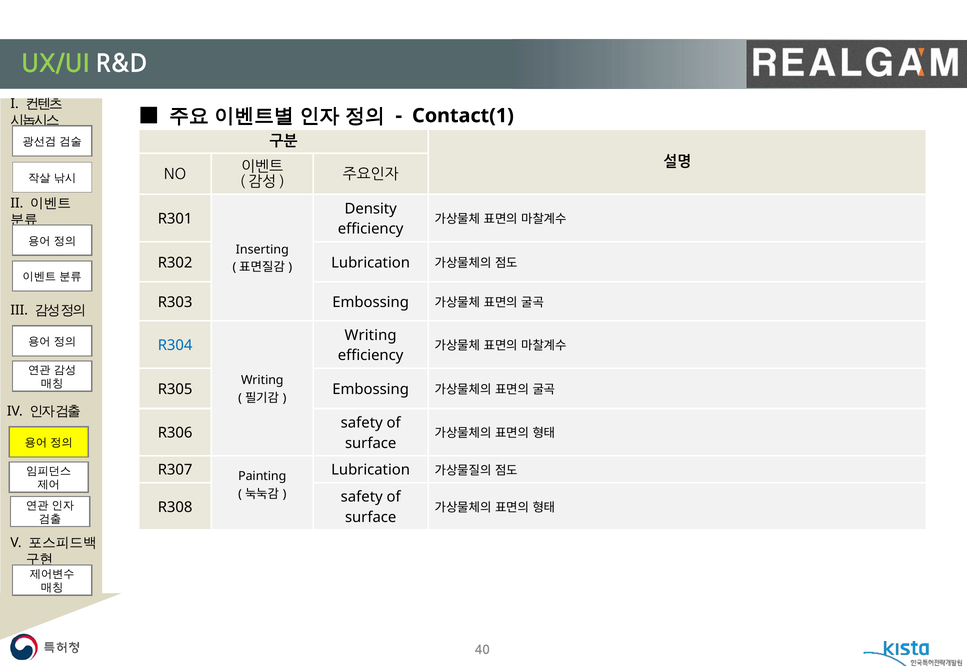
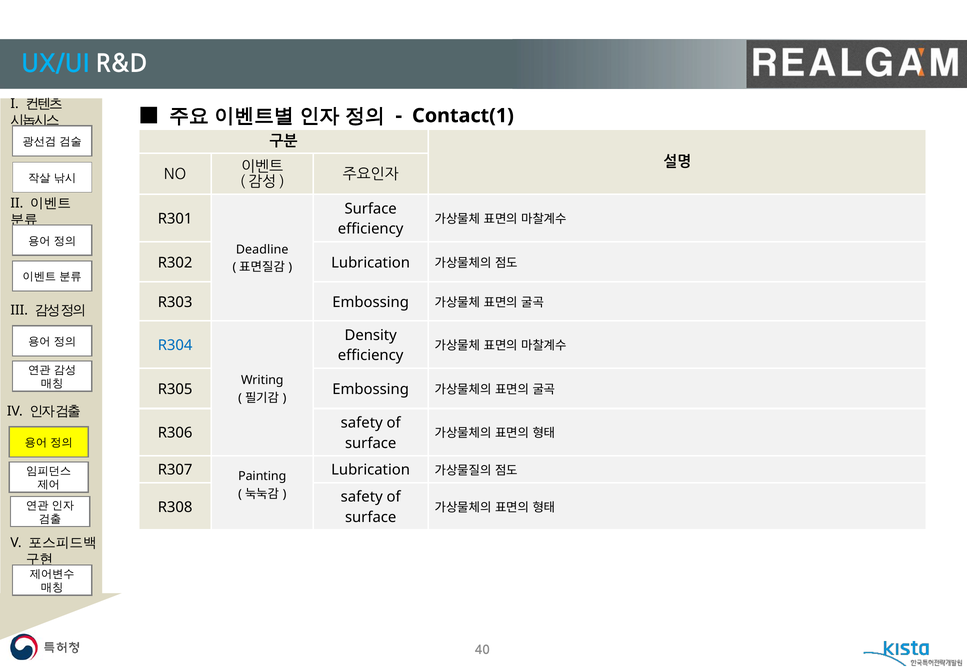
UX/UI colour: light green -> light blue
Density at (371, 209): Density -> Surface
Inserting: Inserting -> Deadline
Writing at (371, 335): Writing -> Density
